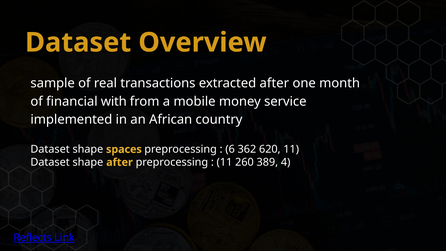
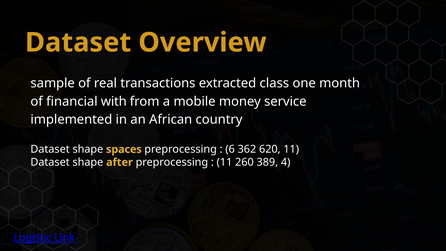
extracted after: after -> class
Reflects: Reflects -> Logistic
